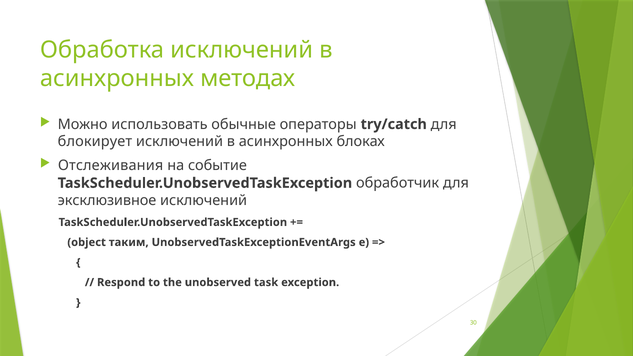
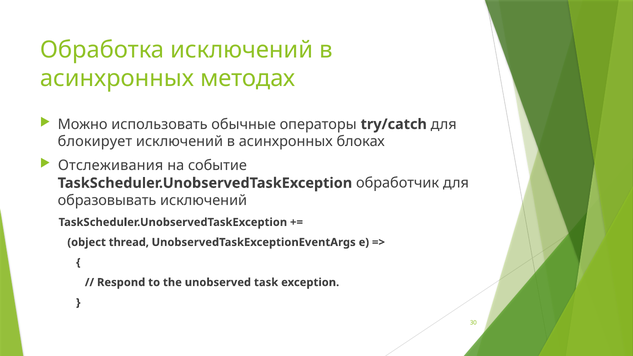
эксклюзивное: эксклюзивное -> образовывать
таким: таким -> thread
